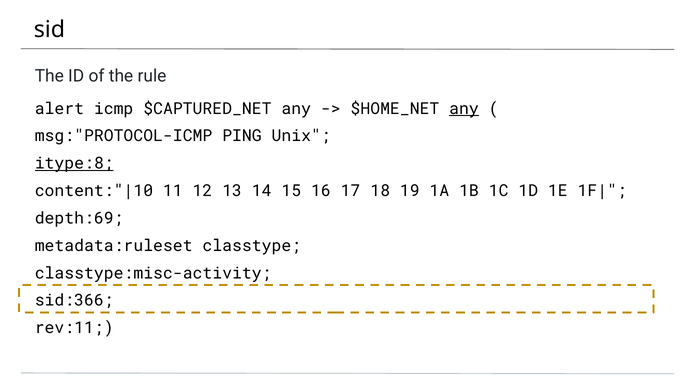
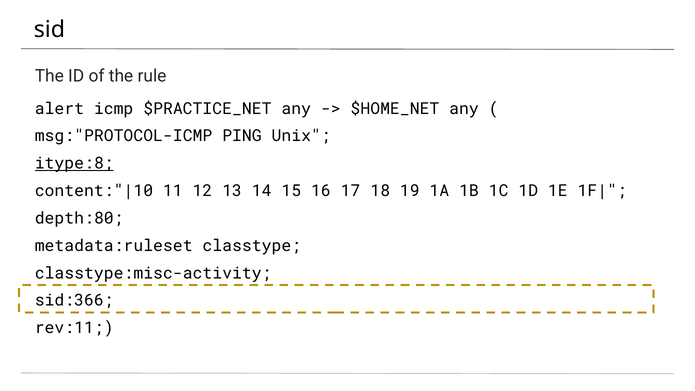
$CAPTURED_NET: $CAPTURED_NET -> $PRACTICE_NET
any at (464, 109) underline: present -> none
depth:69: depth:69 -> depth:80
